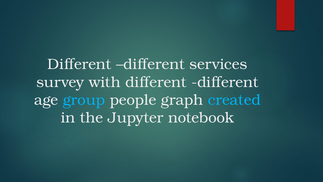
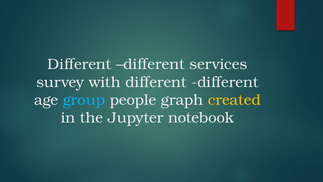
created colour: light blue -> yellow
